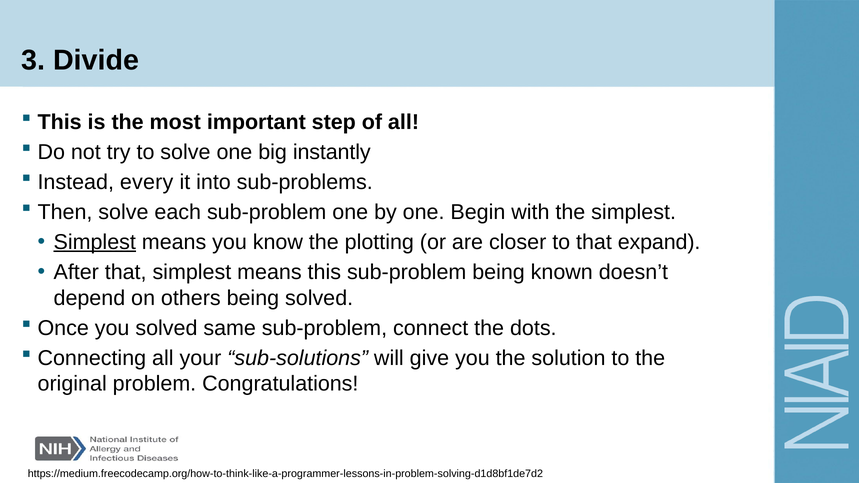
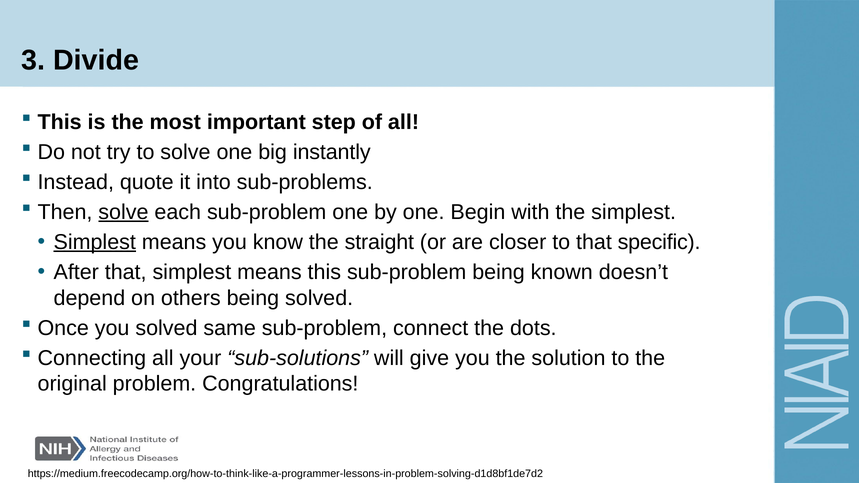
every: every -> quote
solve at (123, 212) underline: none -> present
plotting: plotting -> straight
expand: expand -> specific
